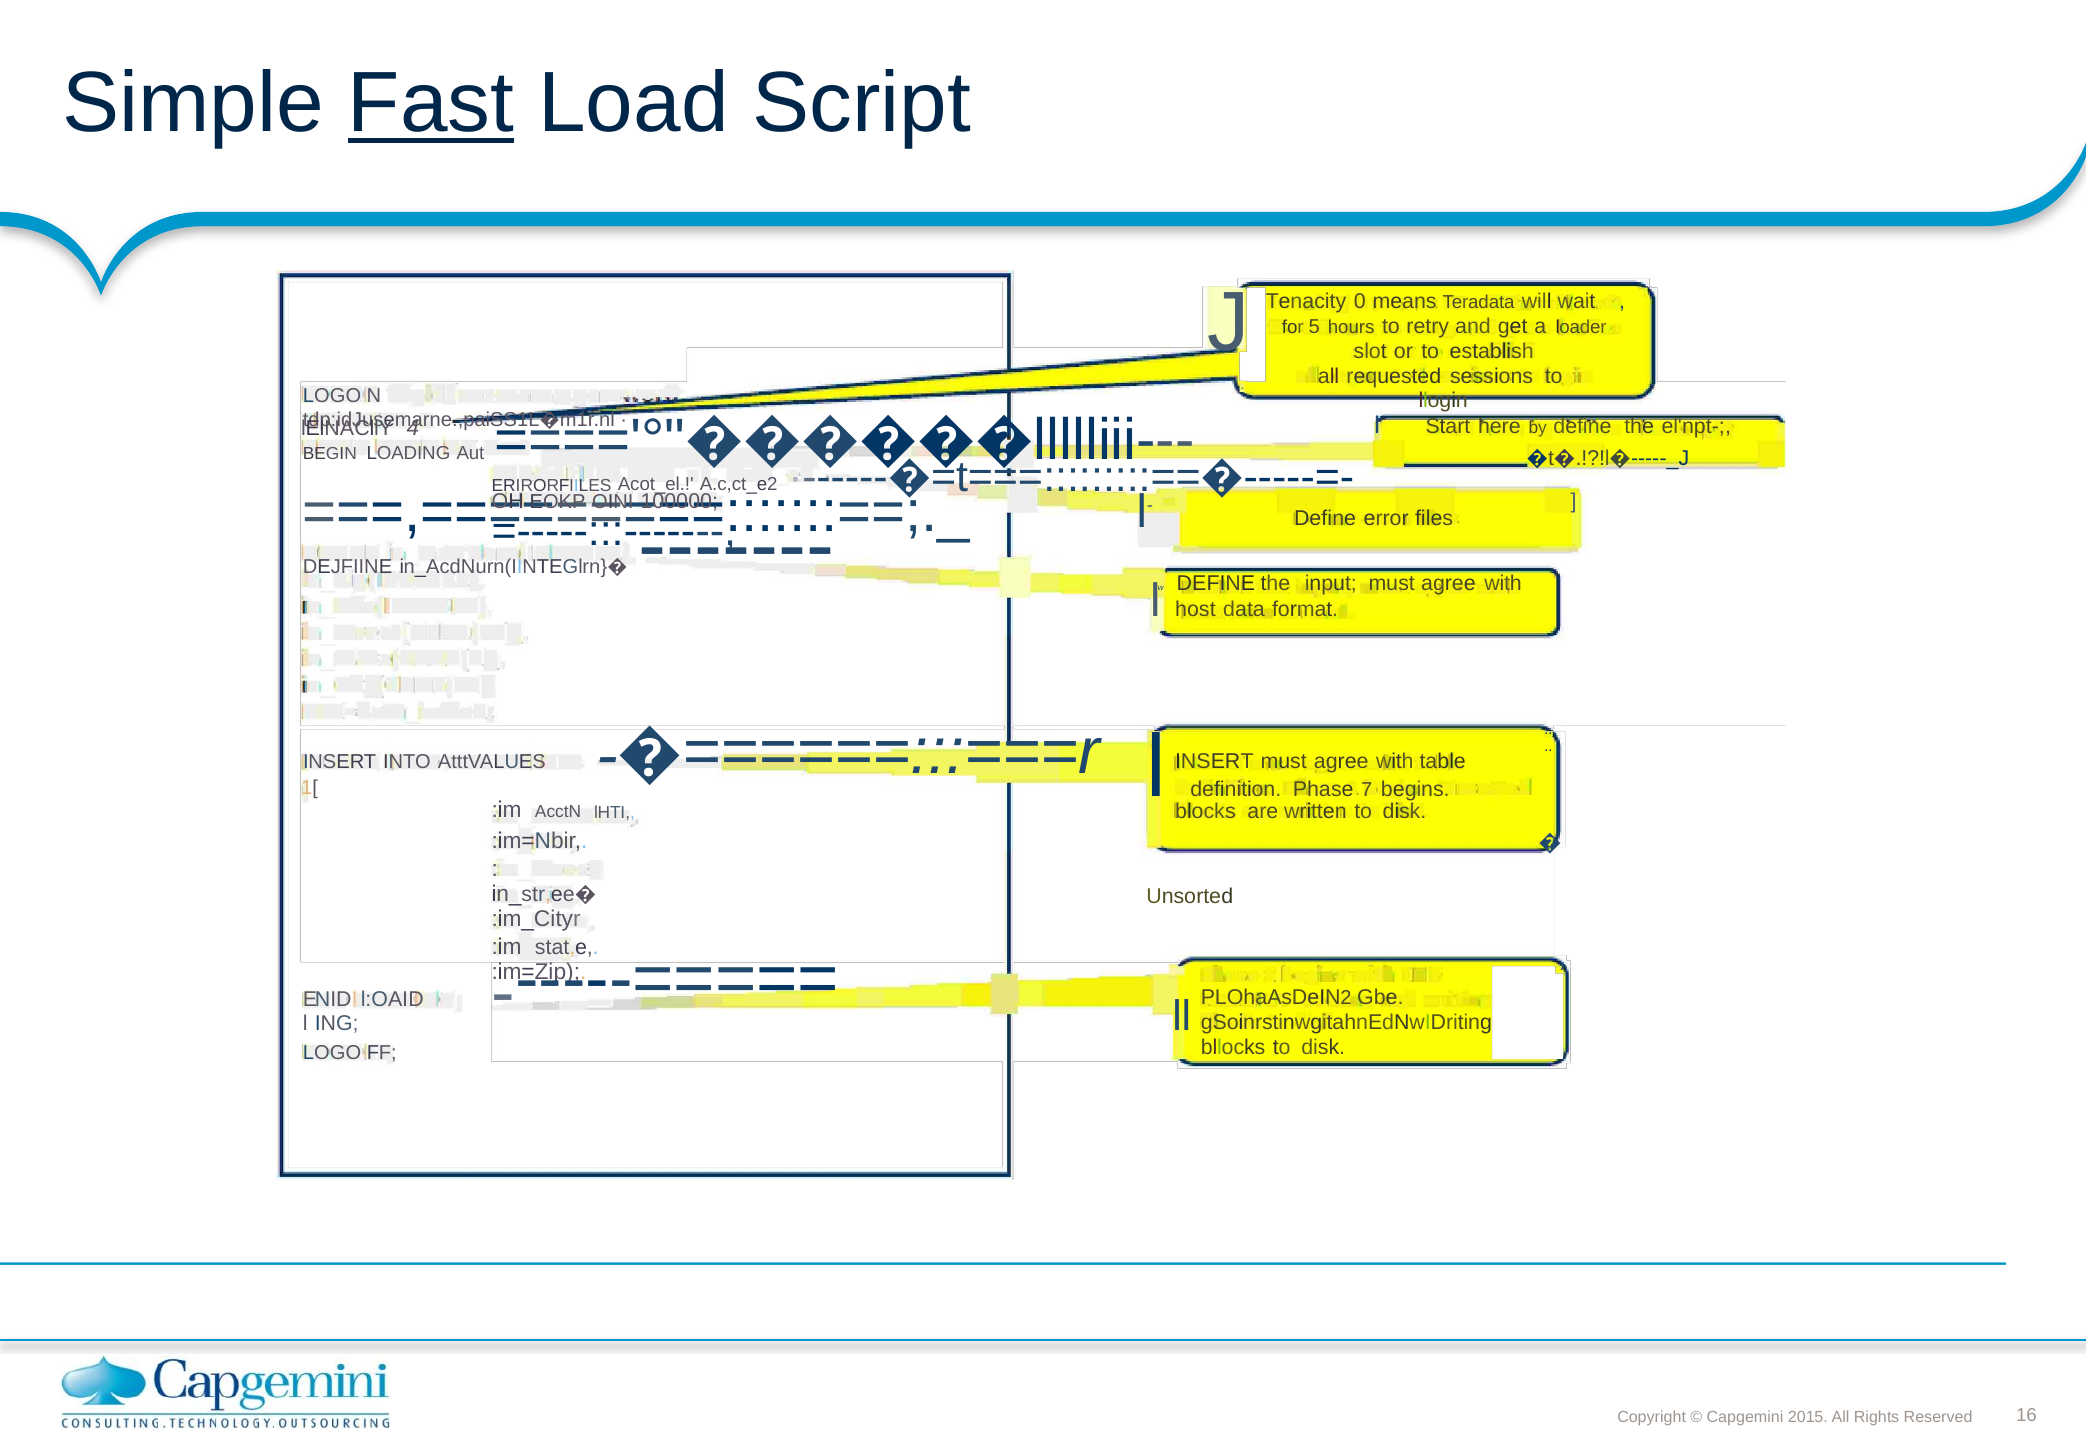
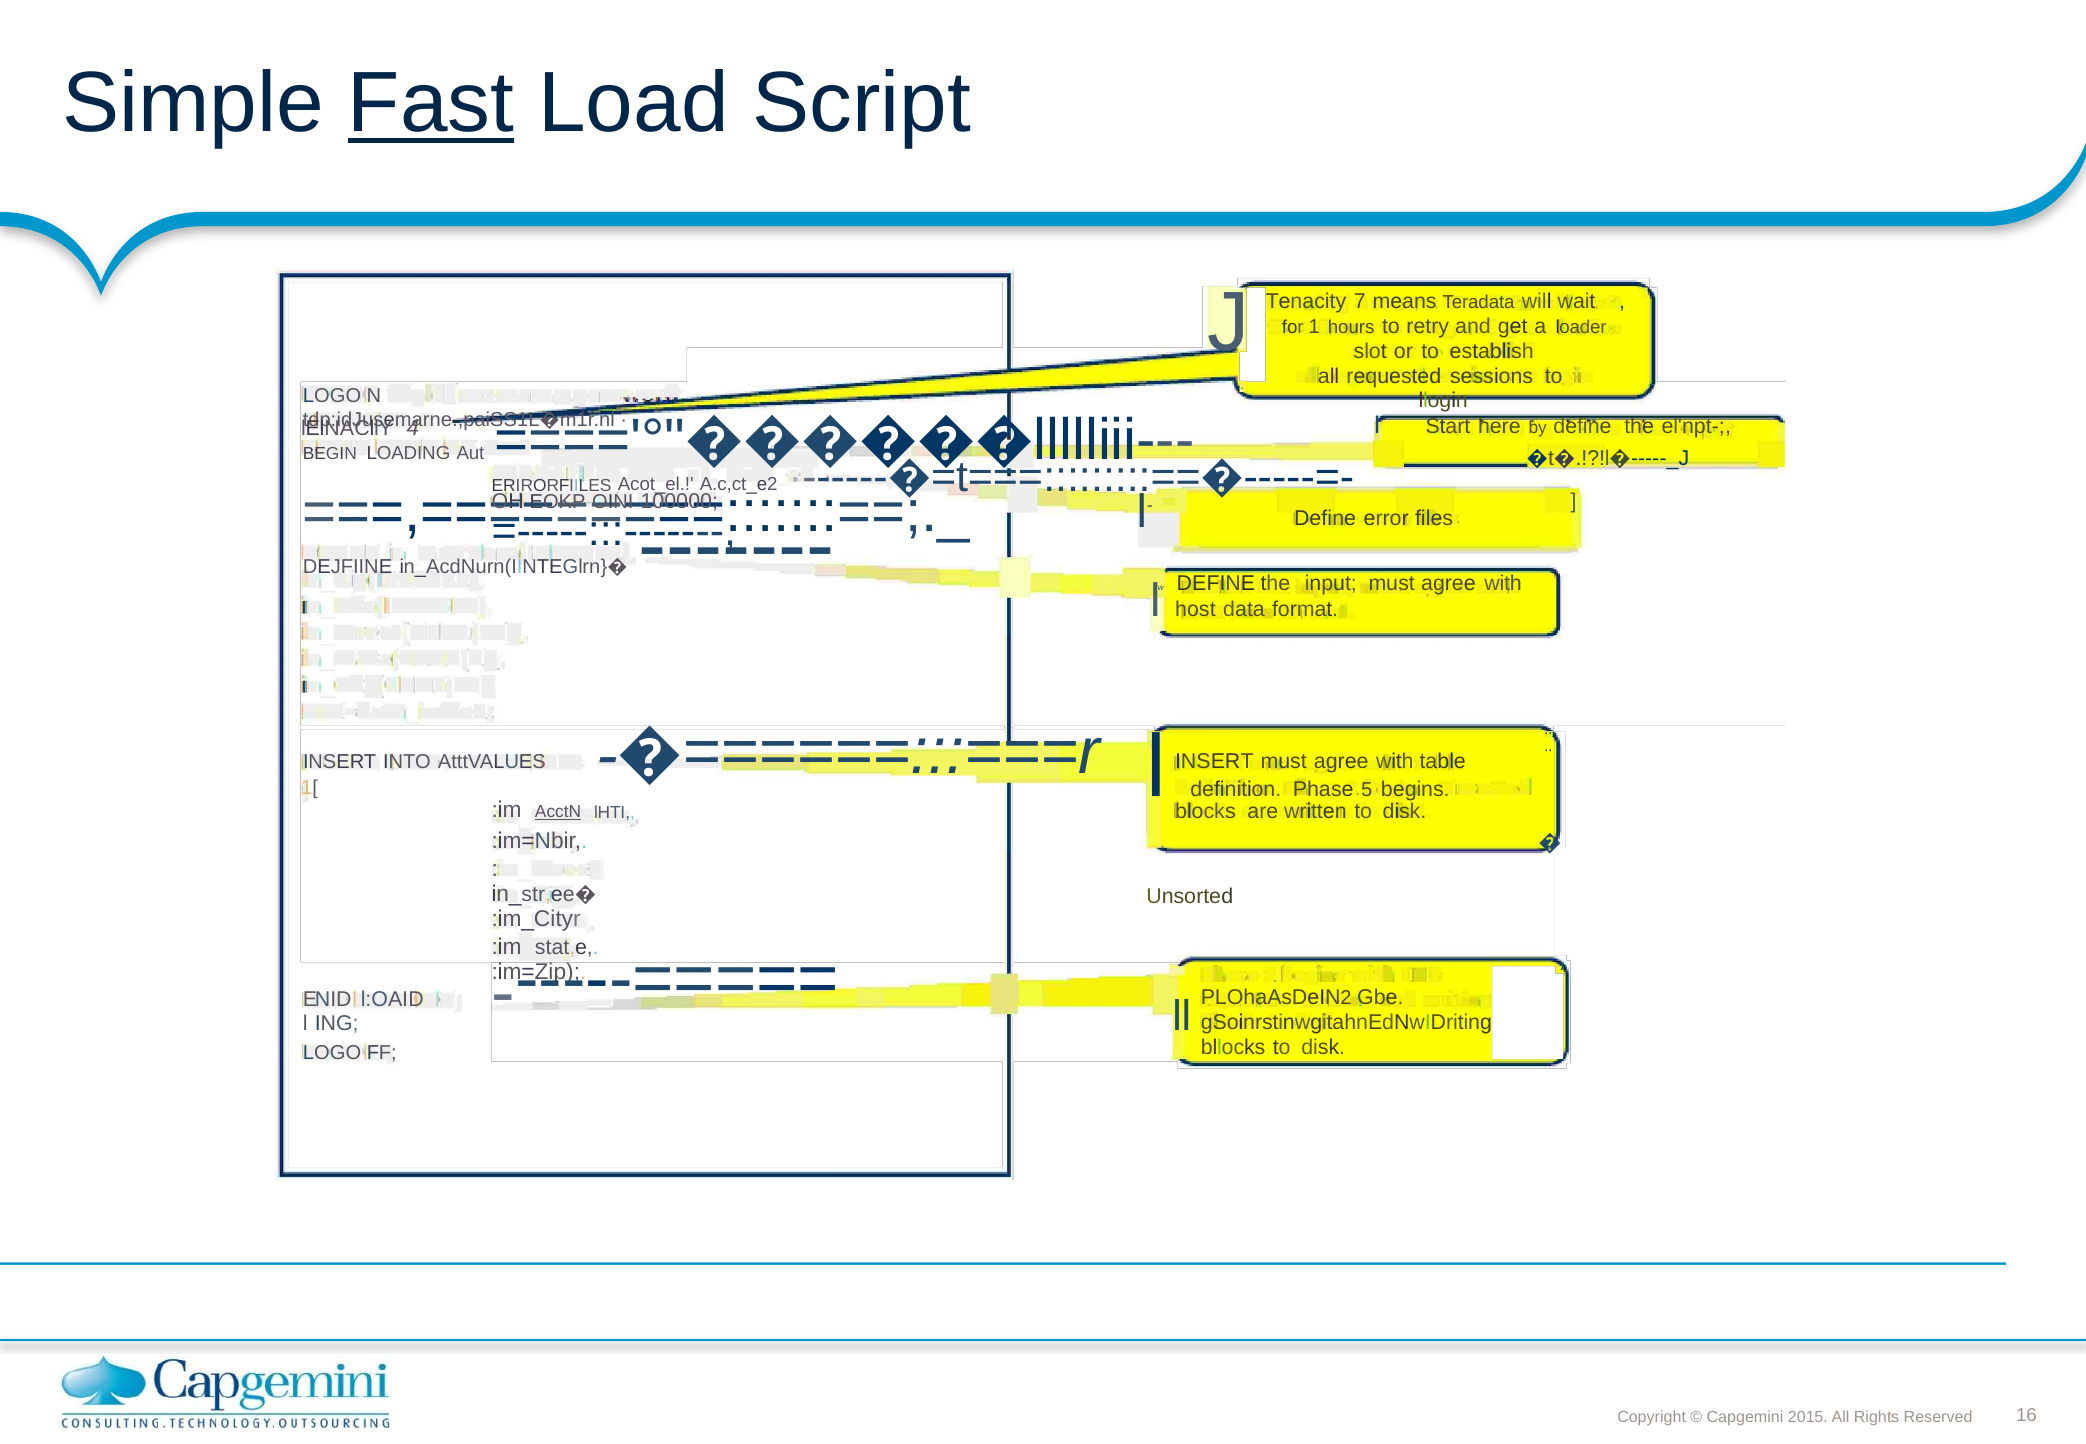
0: 0 -> 7
5: 5 -> 1
7: 7 -> 5
AcctN underline: none -> present
